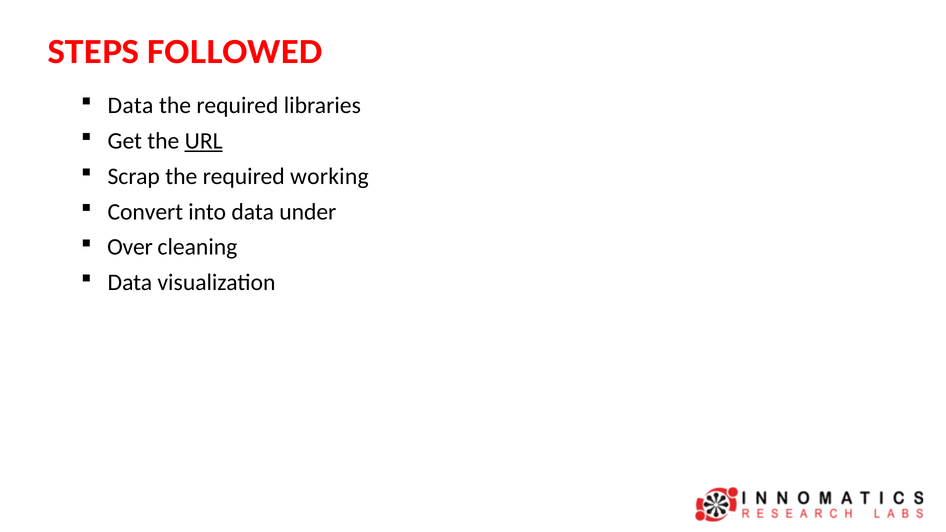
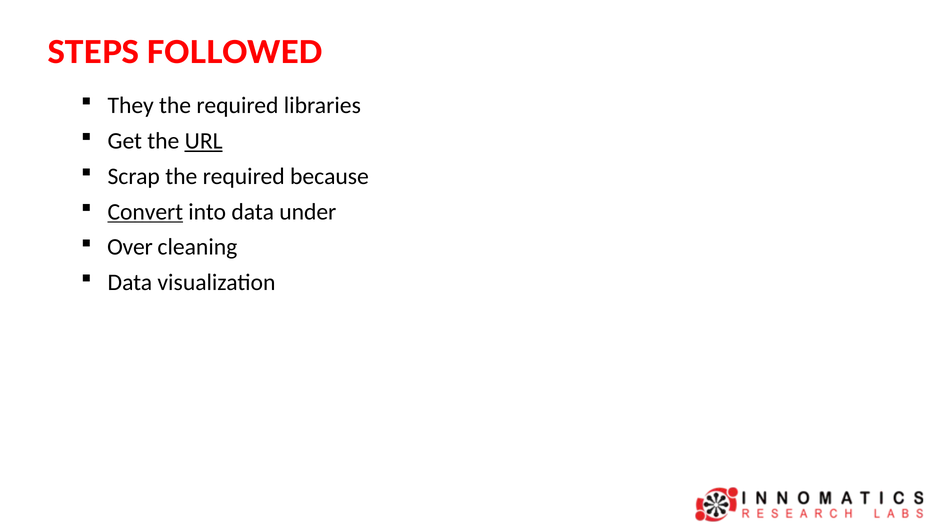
Data at (131, 106): Data -> They
working: working -> because
Convert underline: none -> present
